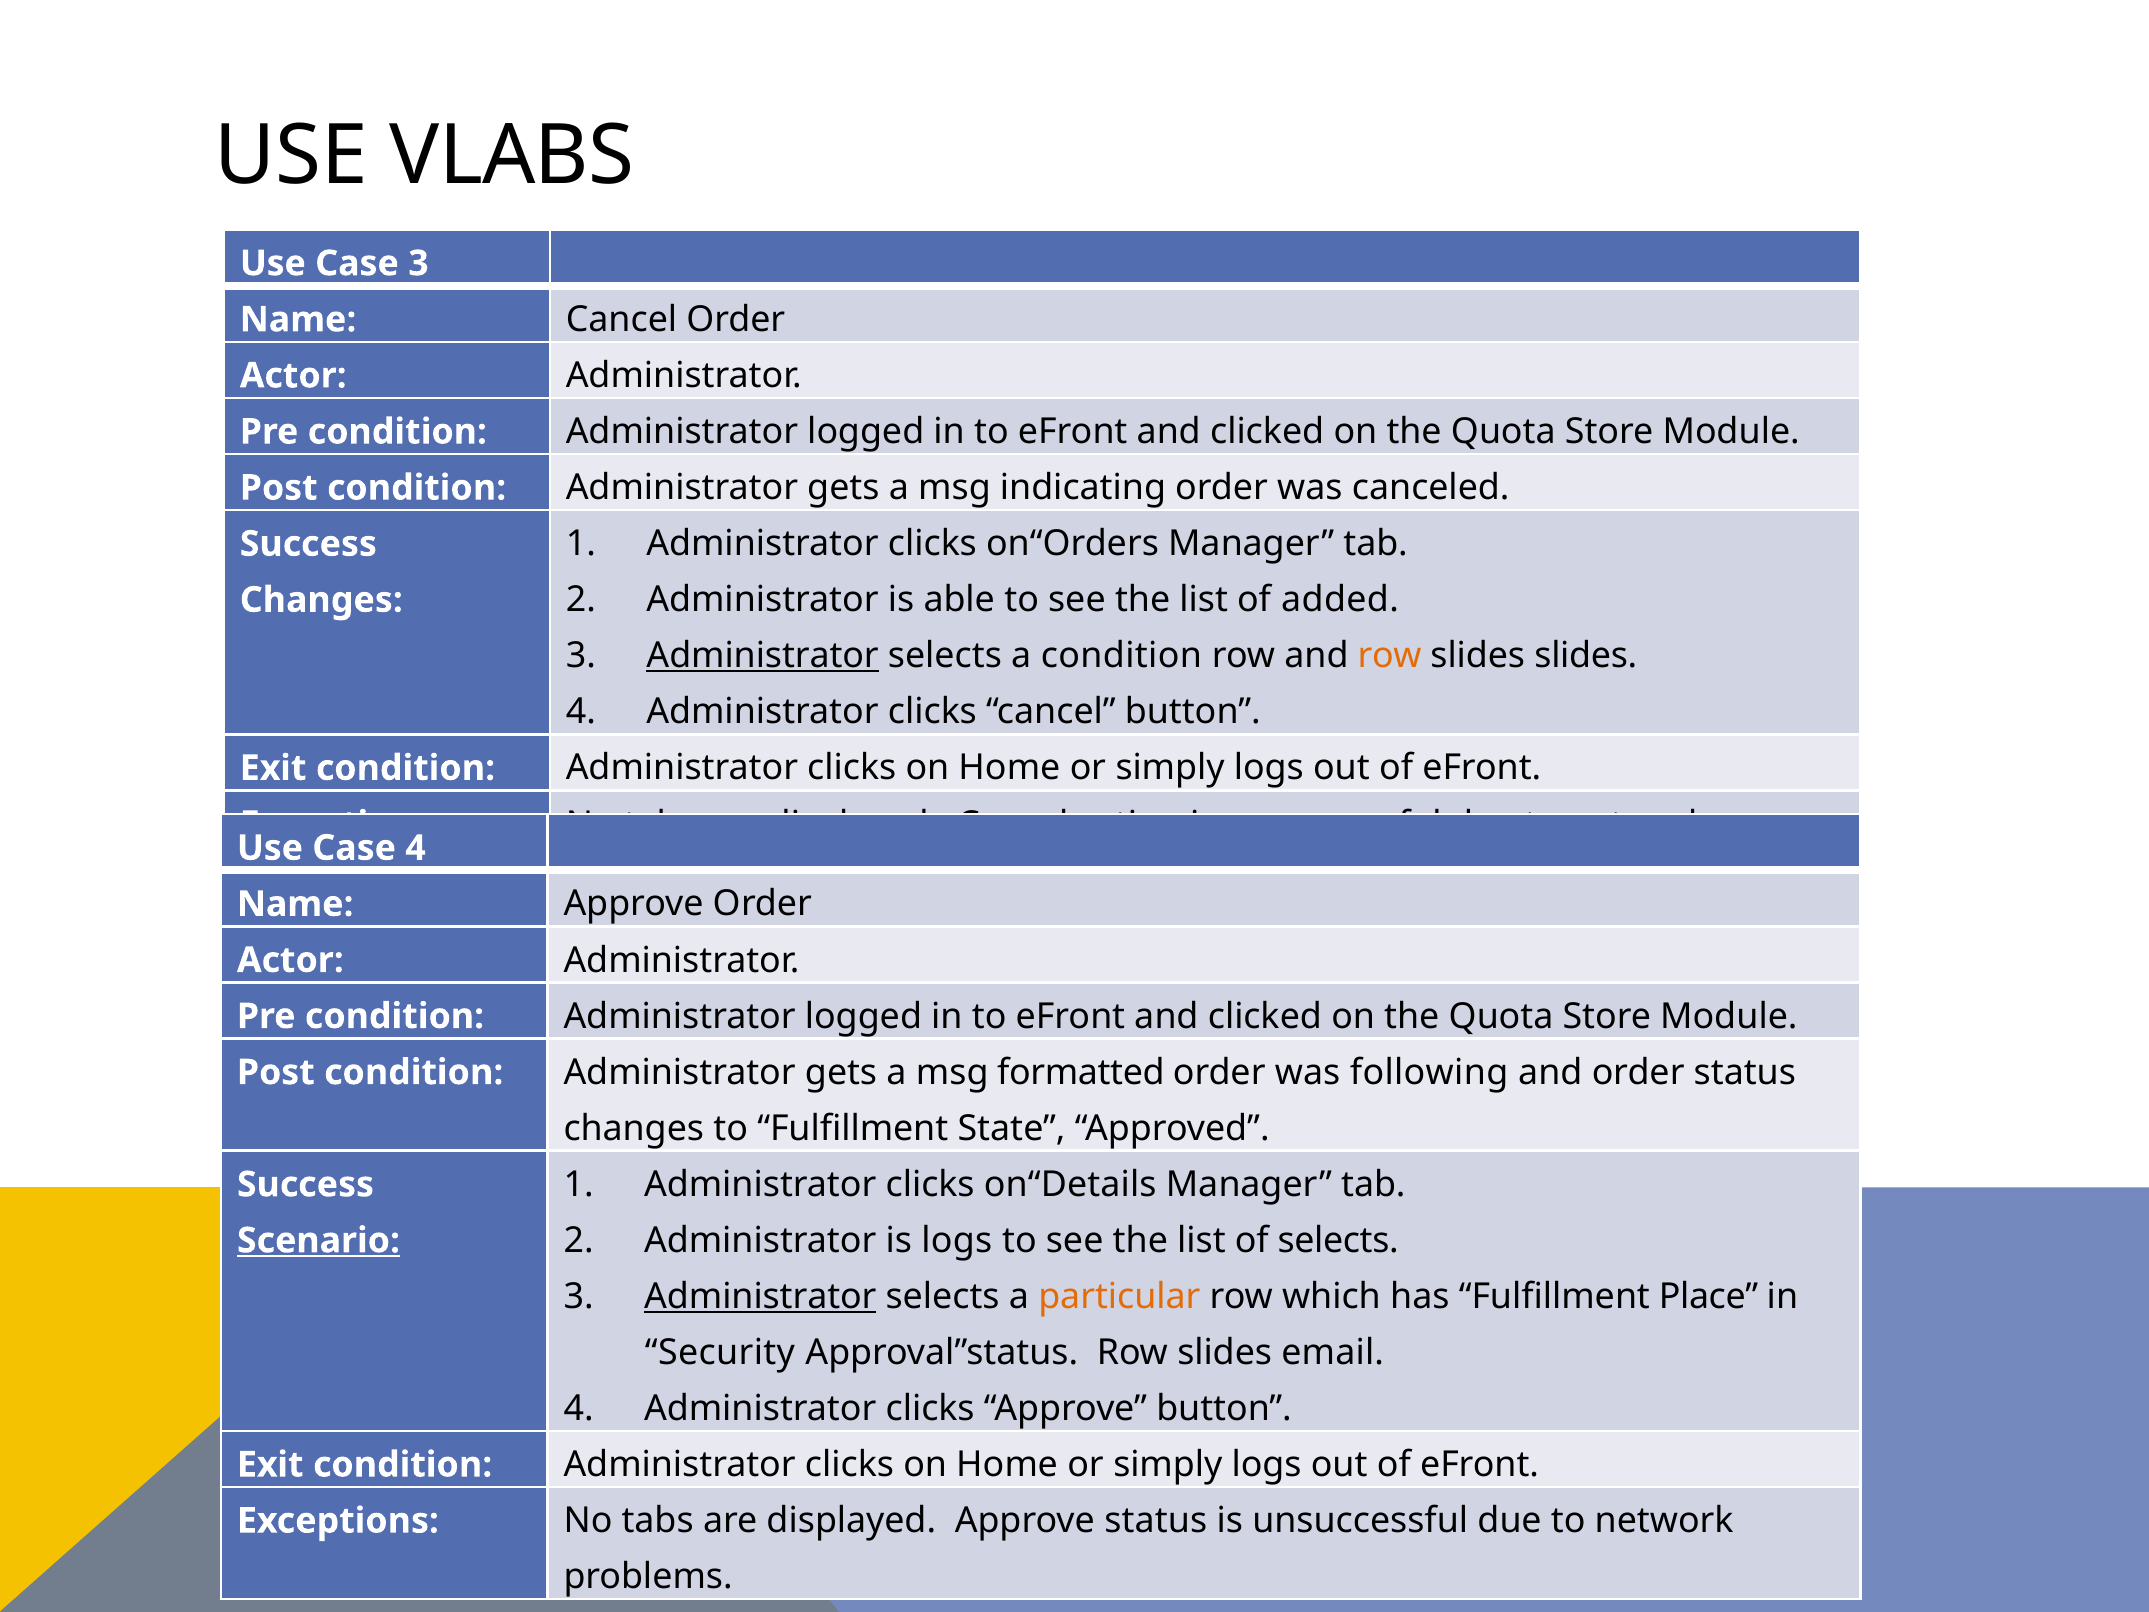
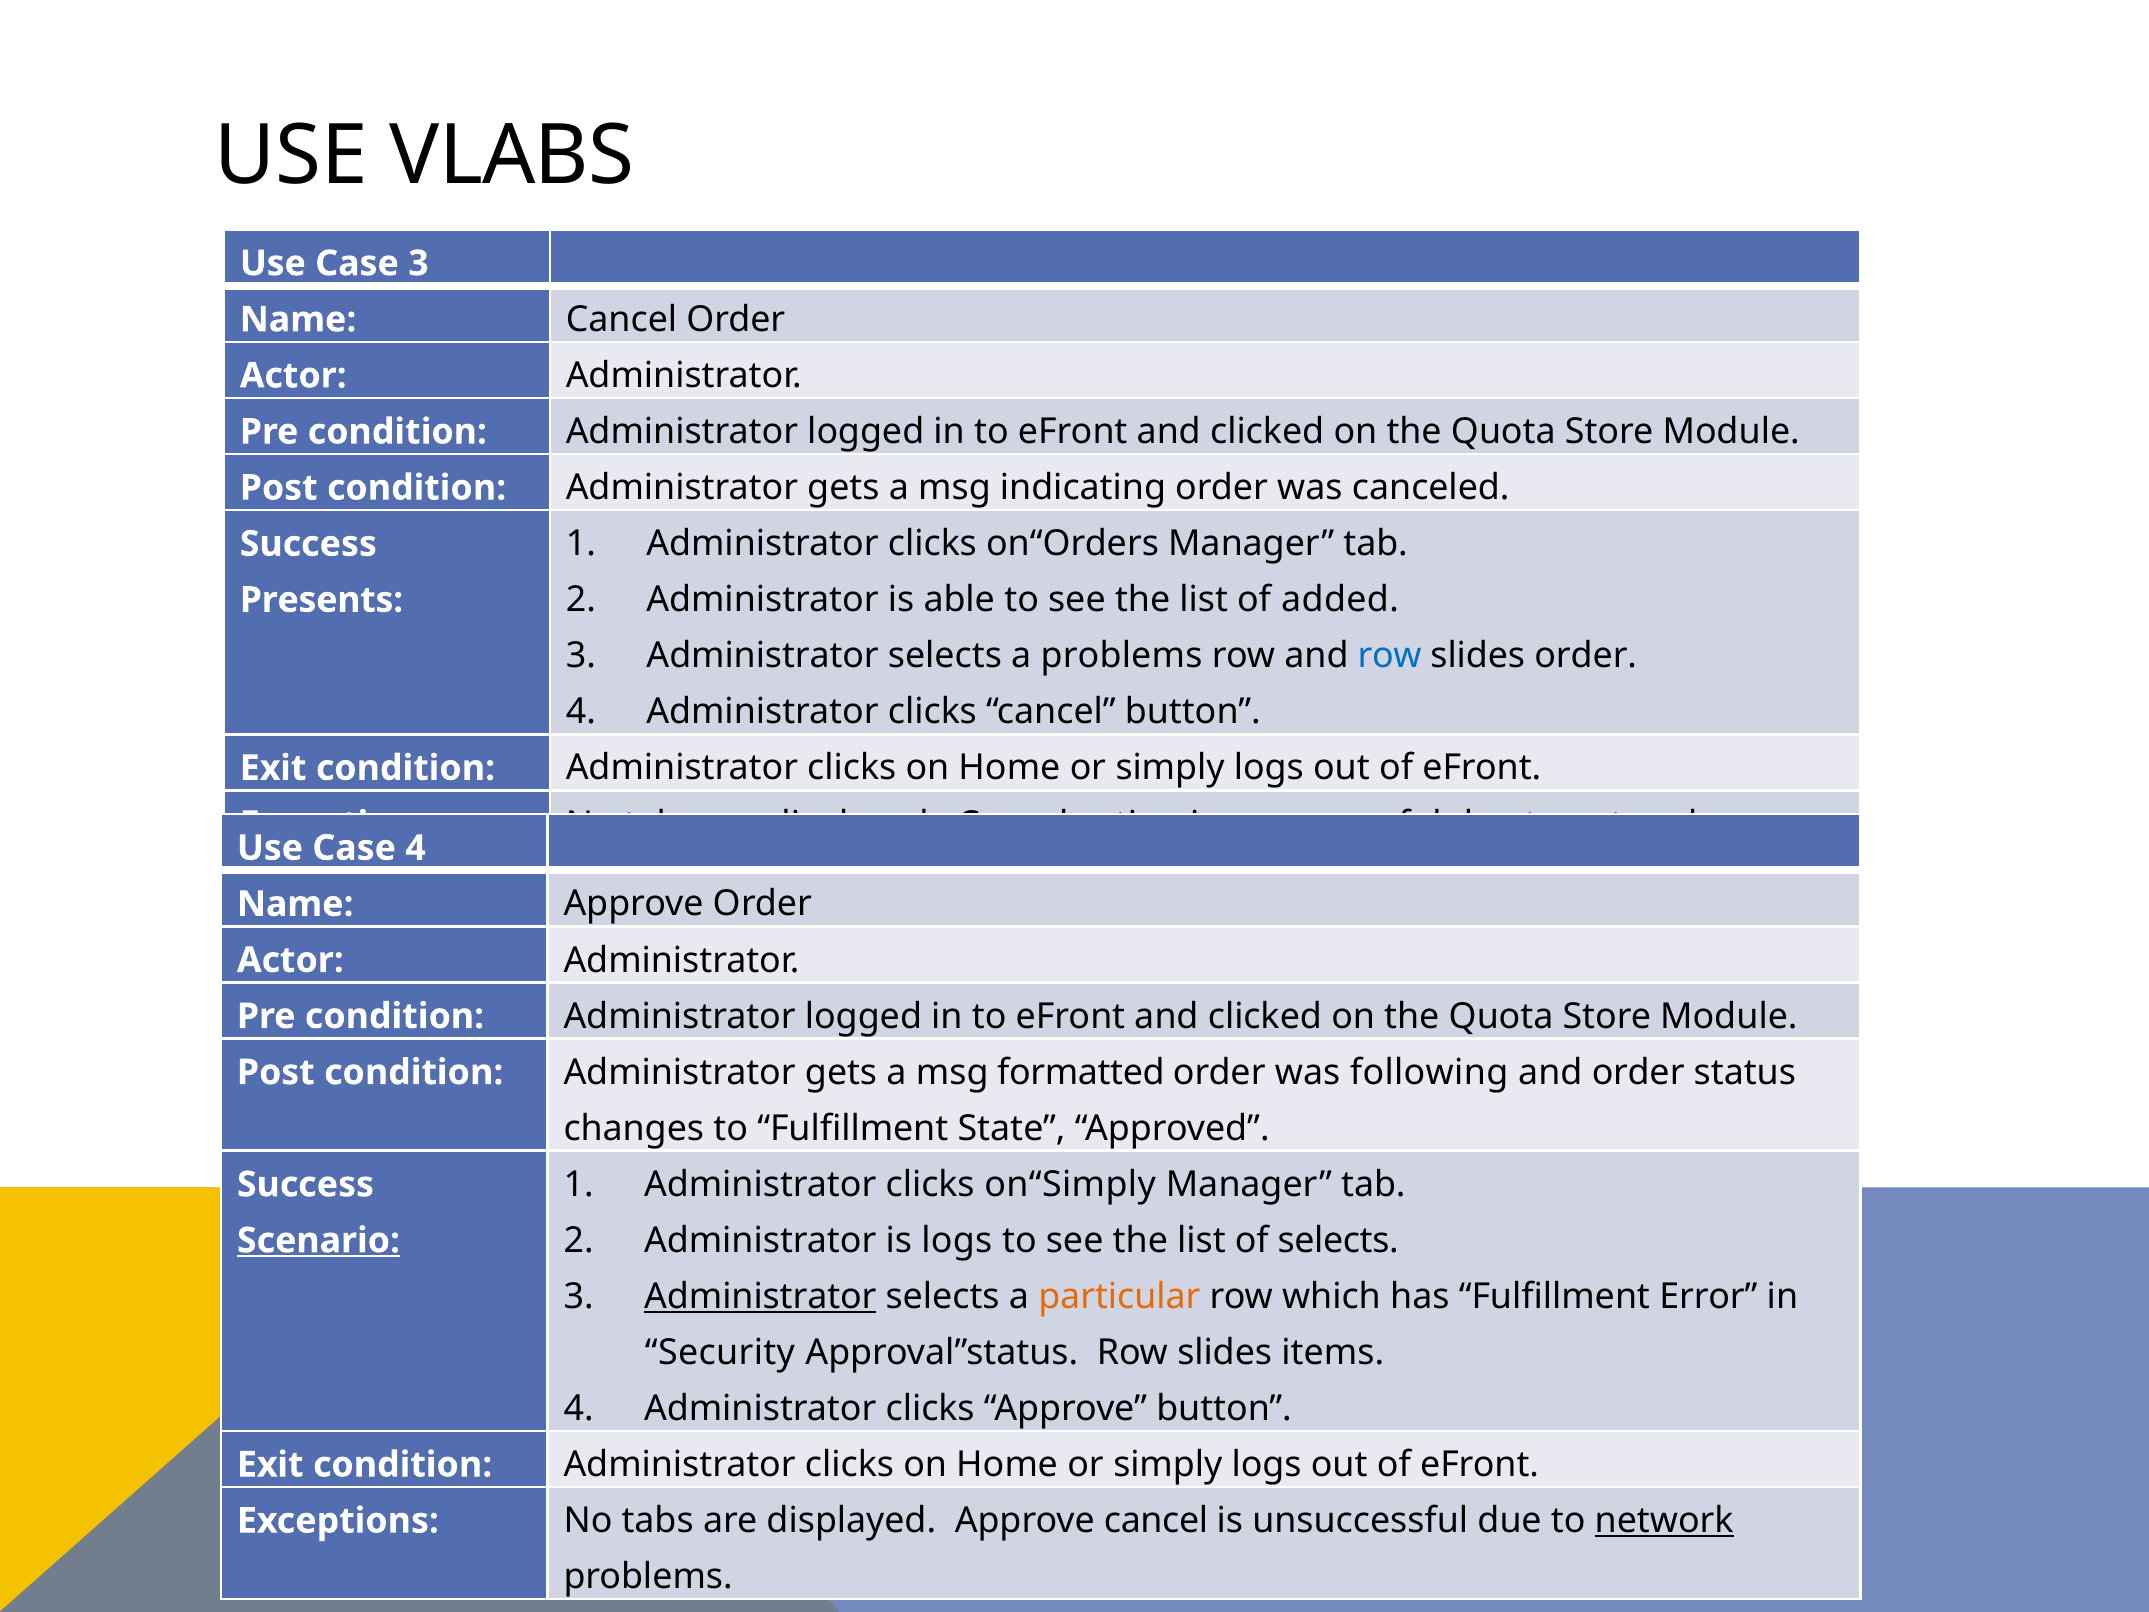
Changes at (321, 600): Changes -> Presents
Administrator at (763, 656) underline: present -> none
a condition: condition -> problems
row at (1390, 656) colour: orange -> blue
slides slides: slides -> order
on“Details: on“Details -> on“Simply
Place: Place -> Error
email: email -> items
Approve status: status -> cancel
network at (1664, 1521) underline: none -> present
